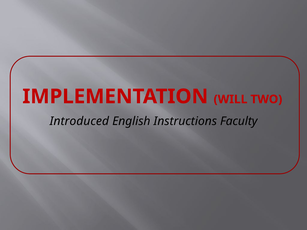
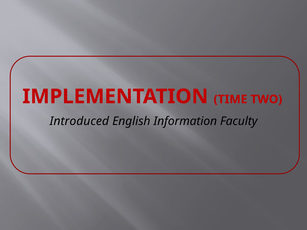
WILL: WILL -> TIME
Instructions: Instructions -> Information
